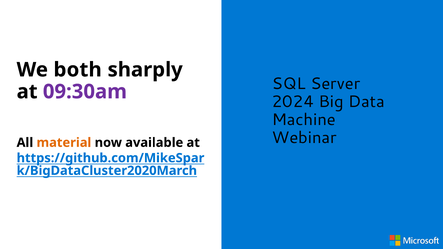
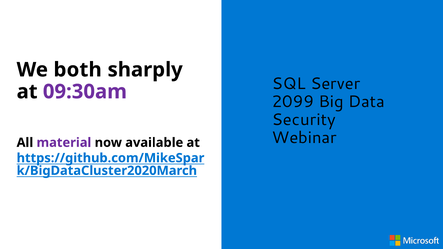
2024: 2024 -> 2099
Machine: Machine -> Security
material colour: orange -> purple
